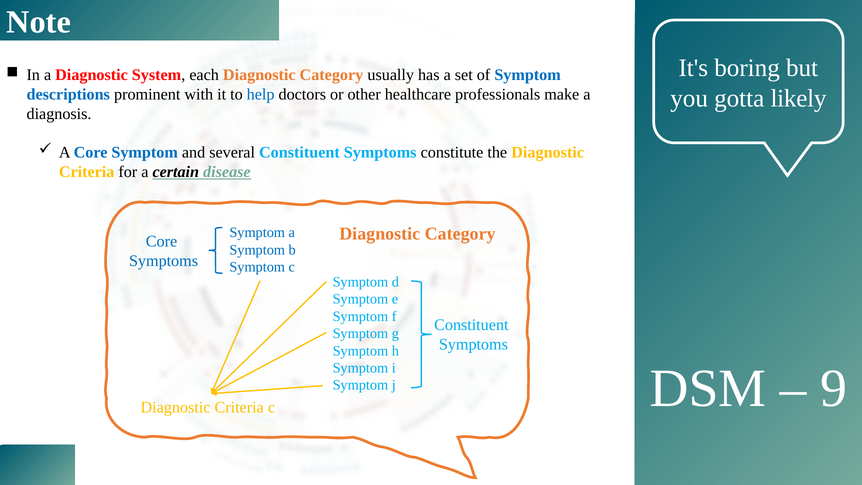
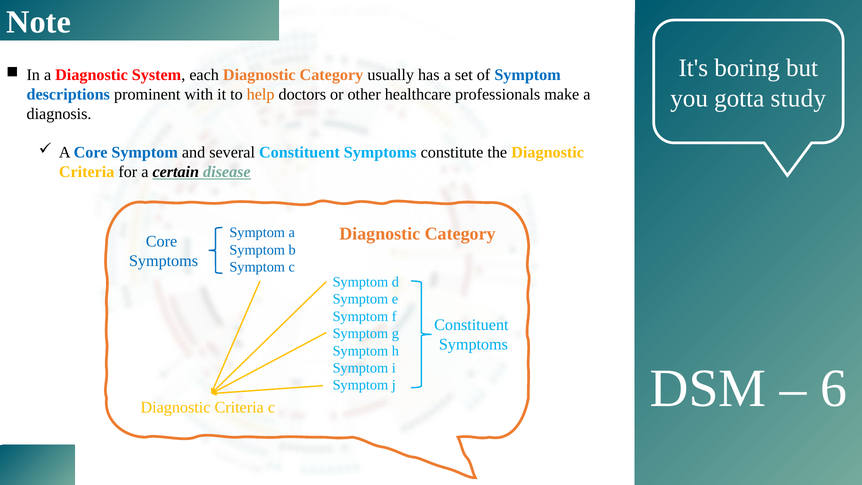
likely: likely -> study
help colour: blue -> orange
9: 9 -> 6
